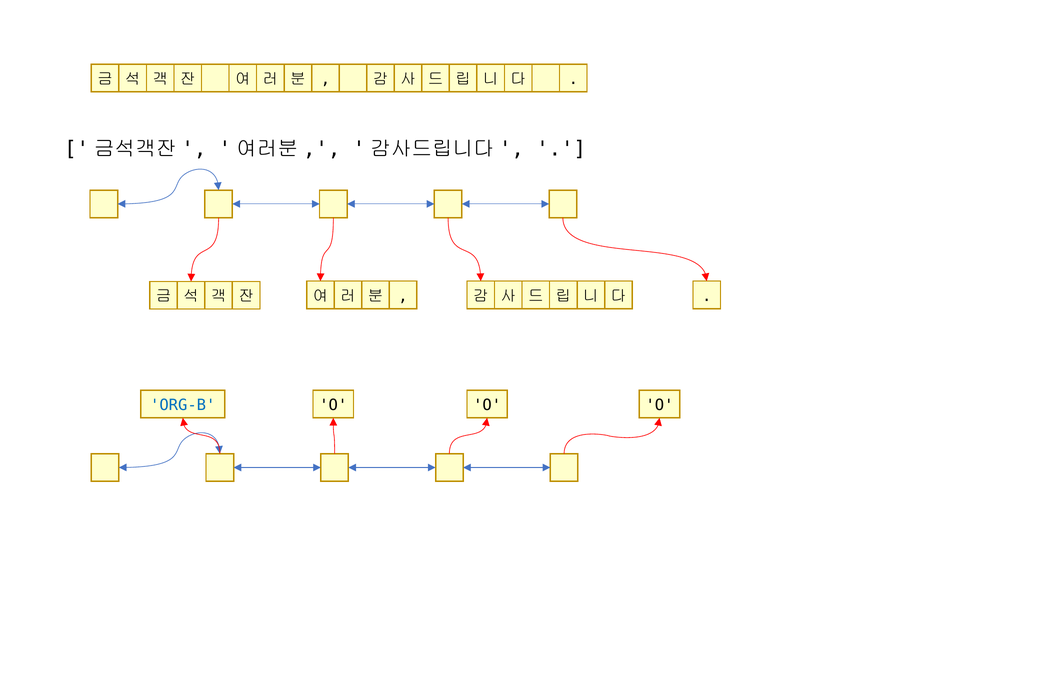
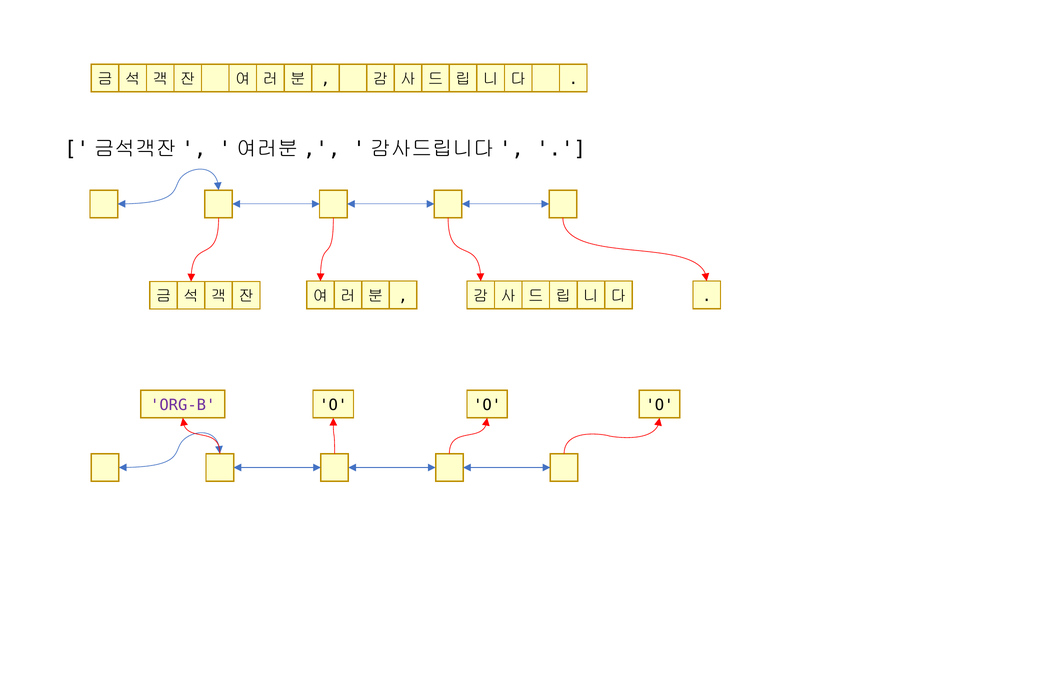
ORG-B colour: blue -> purple
